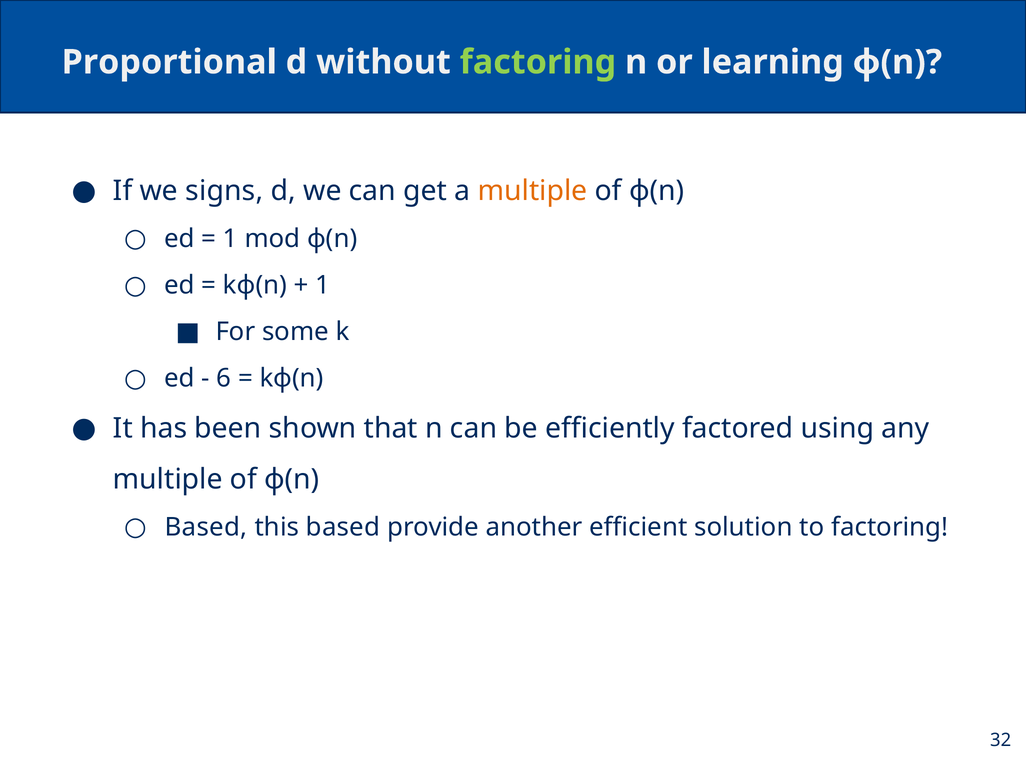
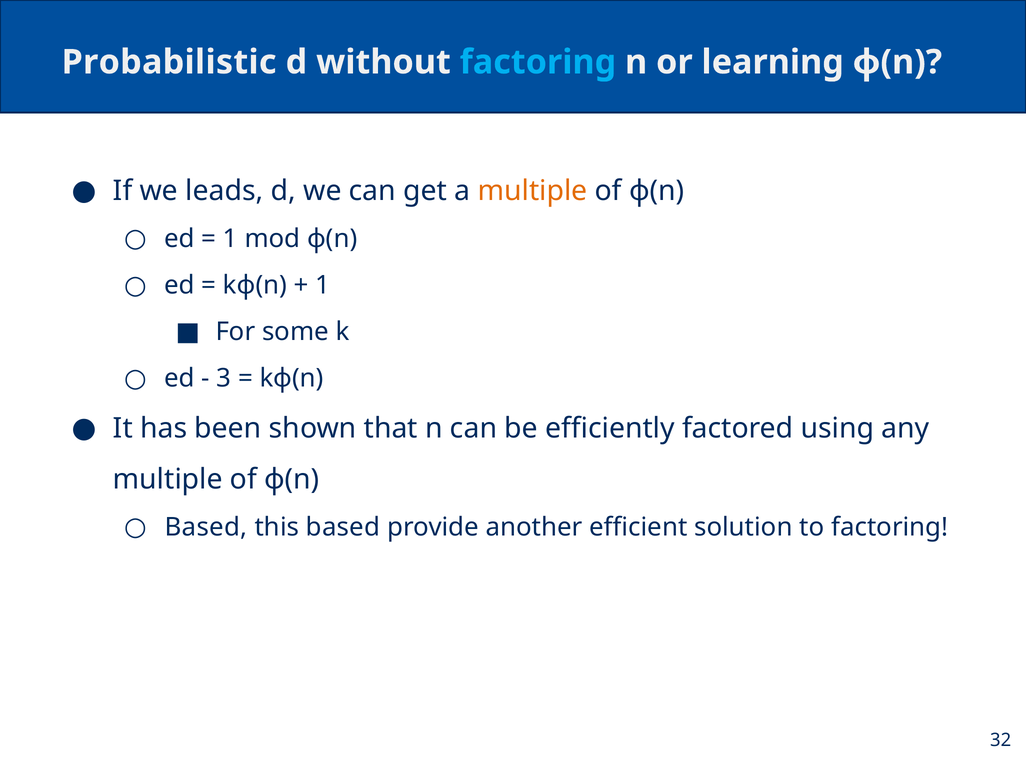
Proportional: Proportional -> Probabilistic
factoring at (538, 62) colour: light green -> light blue
signs: signs -> leads
6: 6 -> 3
